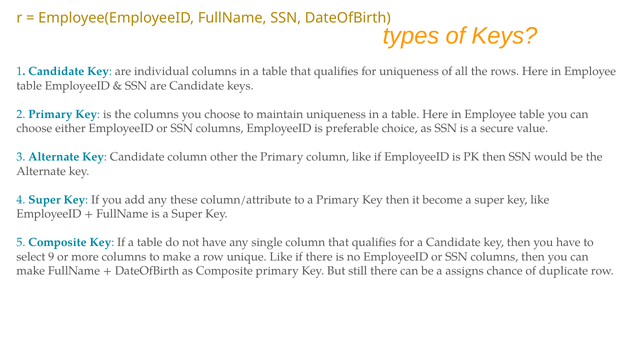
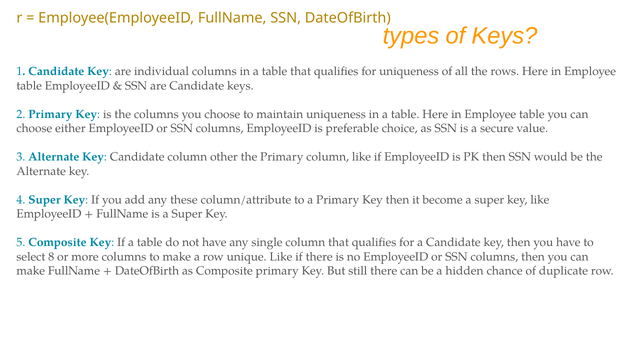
9: 9 -> 8
assigns: assigns -> hidden
